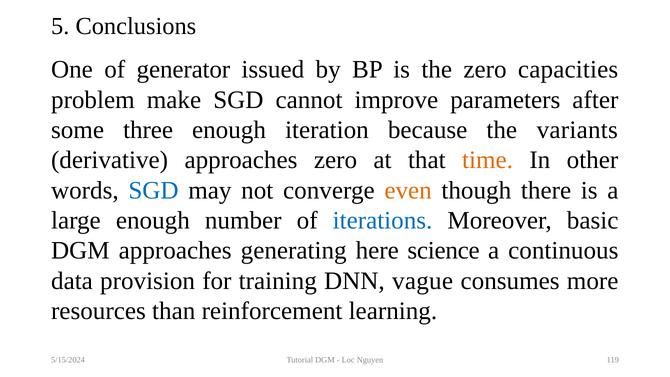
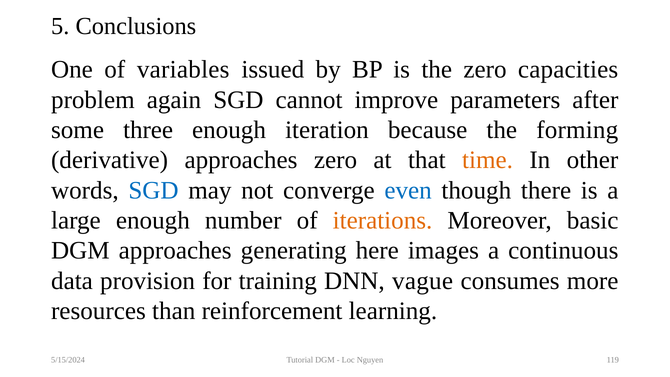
generator: generator -> variables
make: make -> again
variants: variants -> forming
even colour: orange -> blue
iterations colour: blue -> orange
science: science -> images
